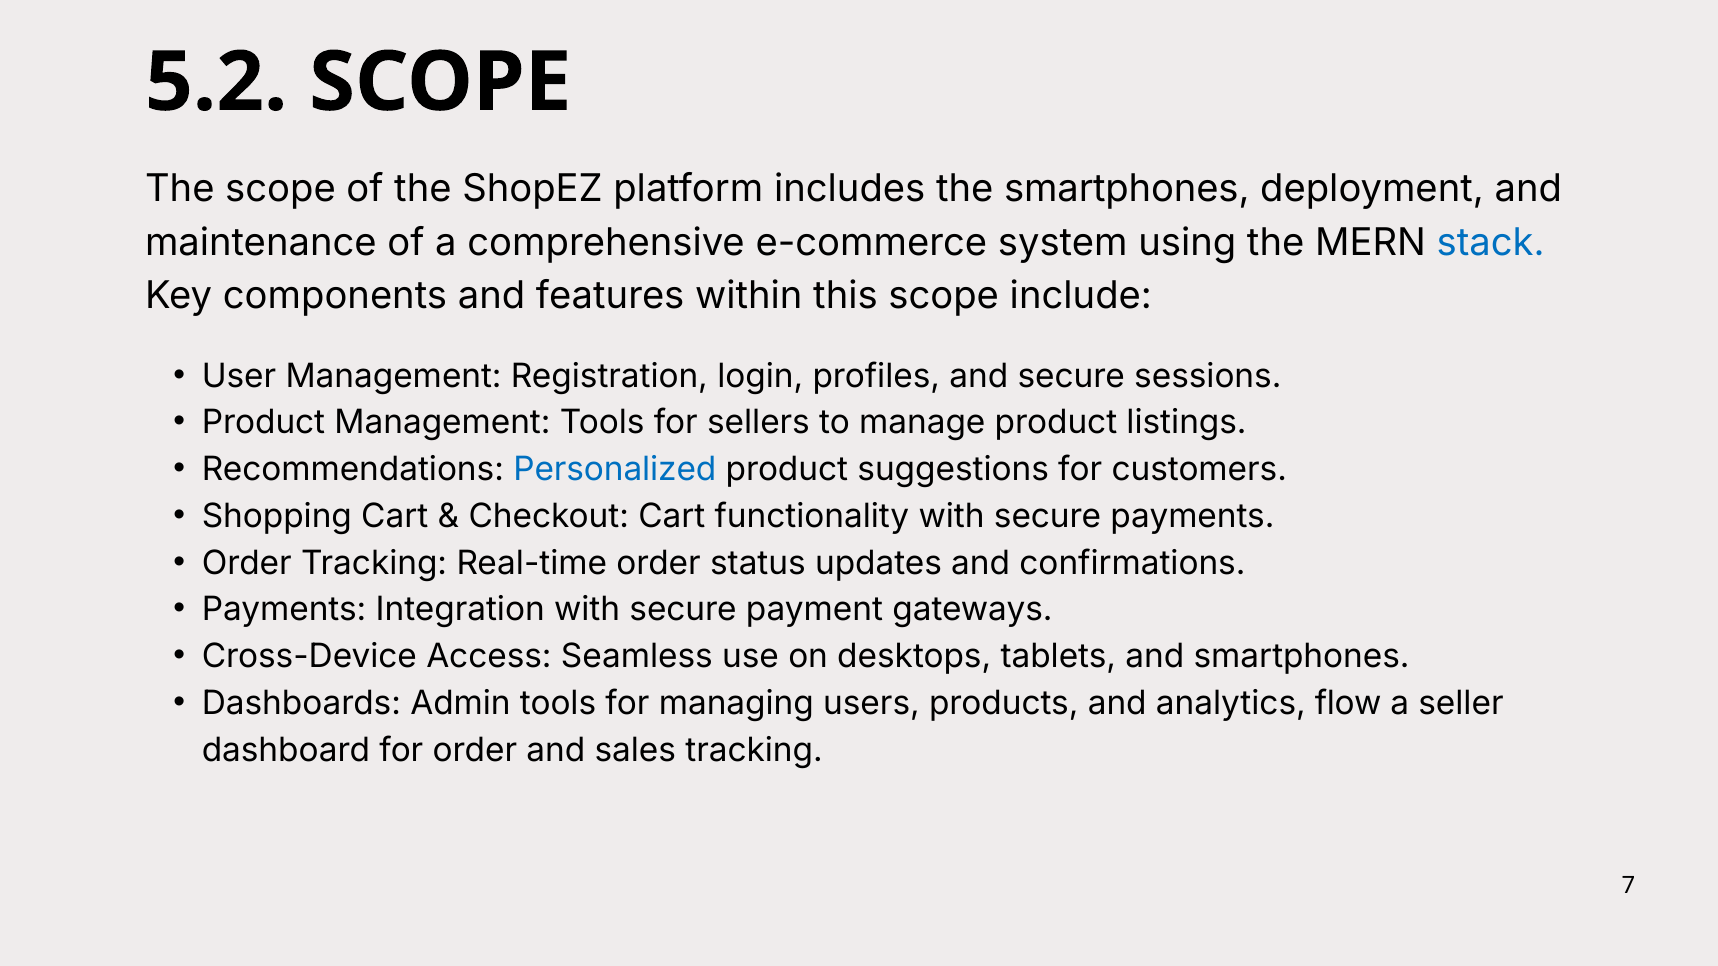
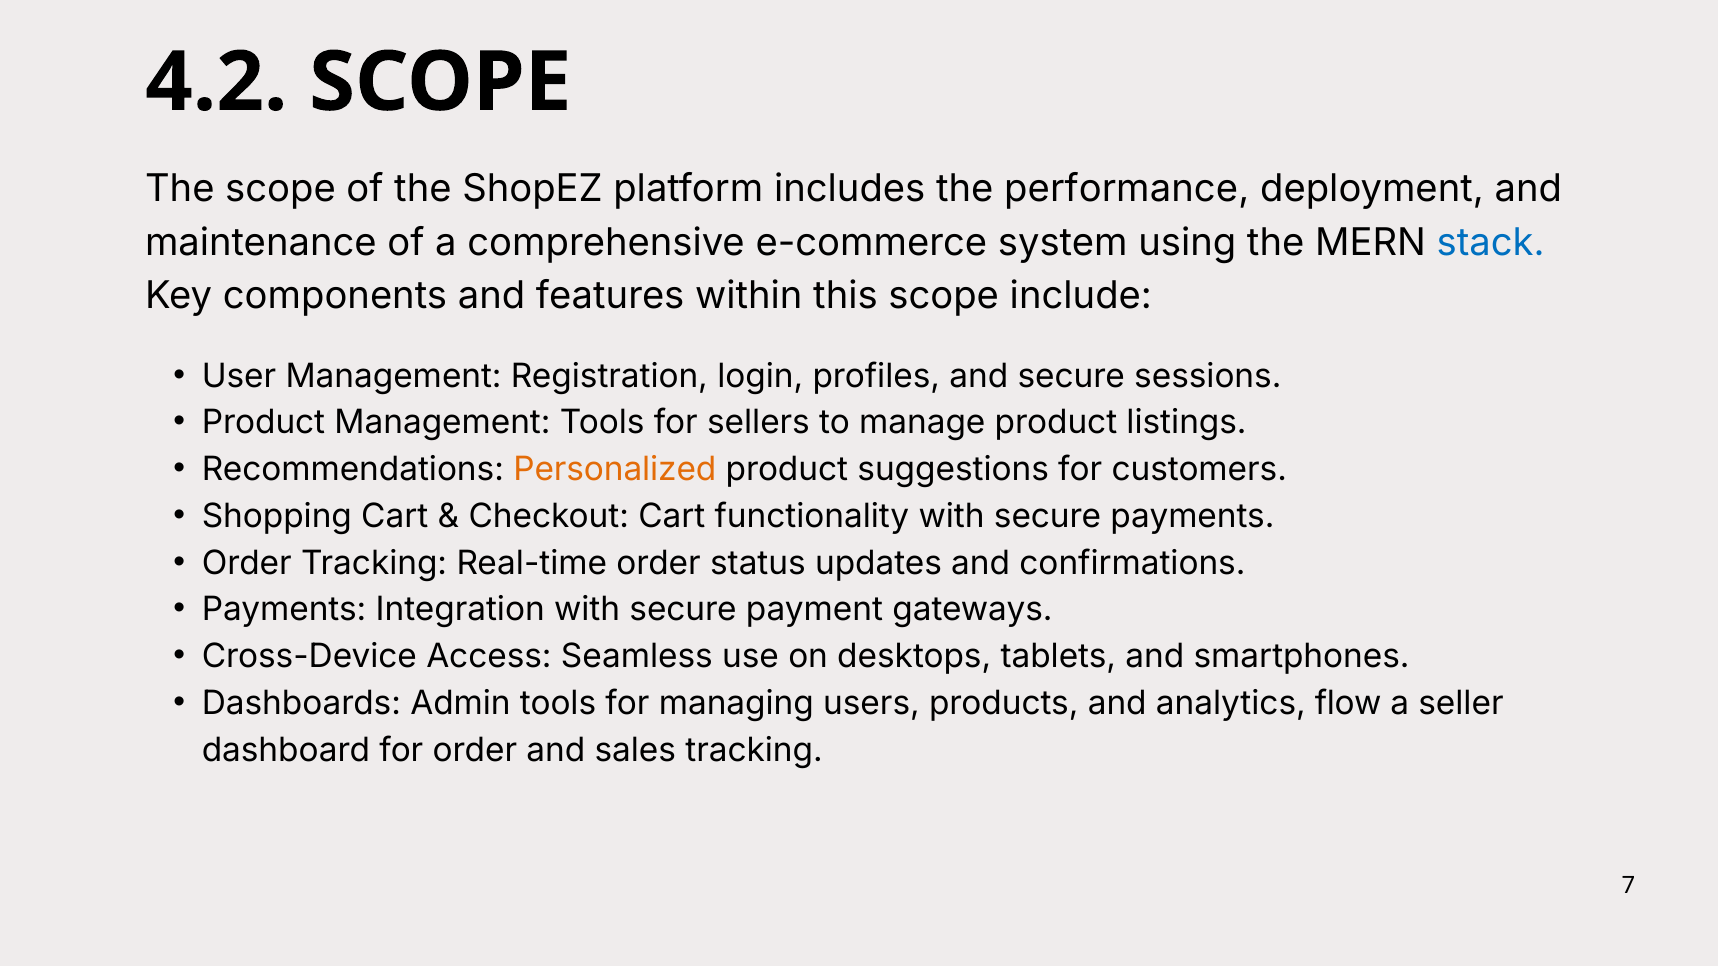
5.2: 5.2 -> 4.2
the smartphones: smartphones -> performance
Personalized colour: blue -> orange
